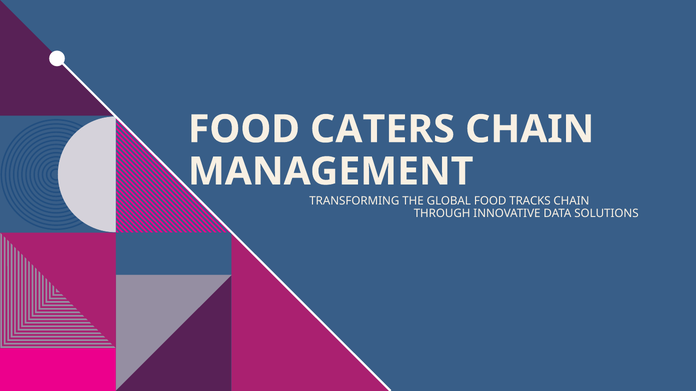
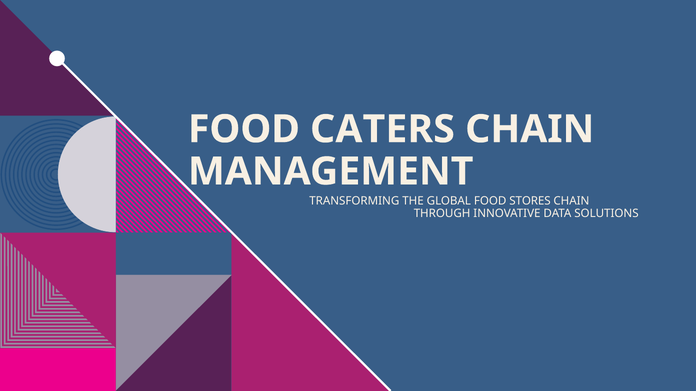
TRACKS: TRACKS -> STORES
